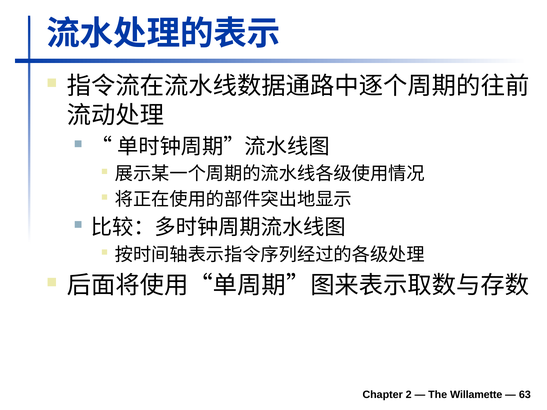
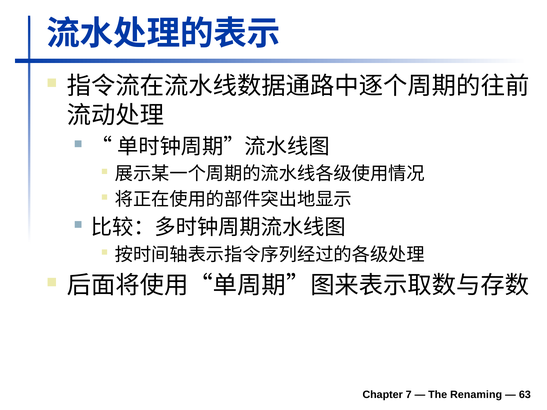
2: 2 -> 7
Willamette: Willamette -> Renaming
